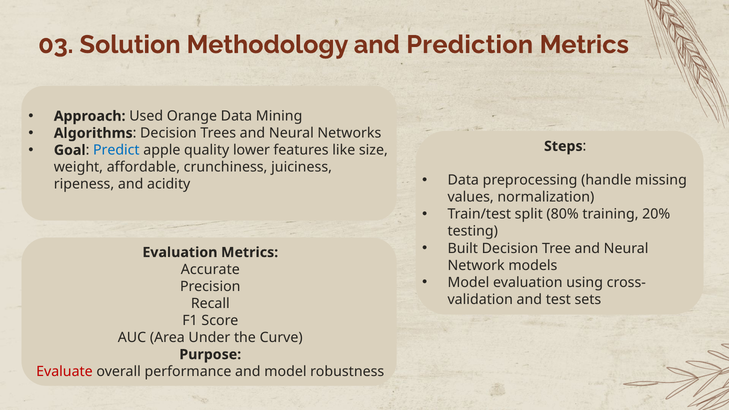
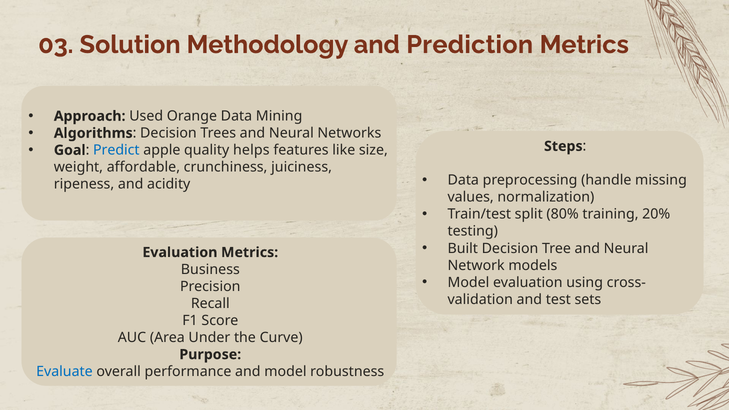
lower: lower -> helps
Accurate: Accurate -> Business
Evaluate colour: red -> blue
